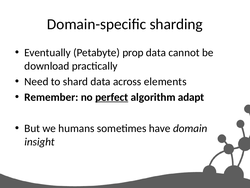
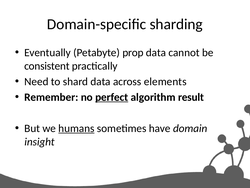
download: download -> consistent
adapt: adapt -> result
humans underline: none -> present
